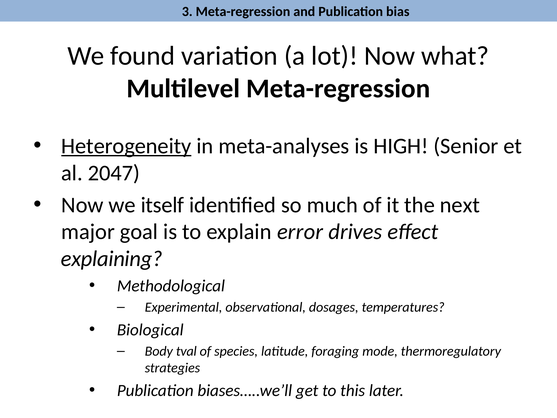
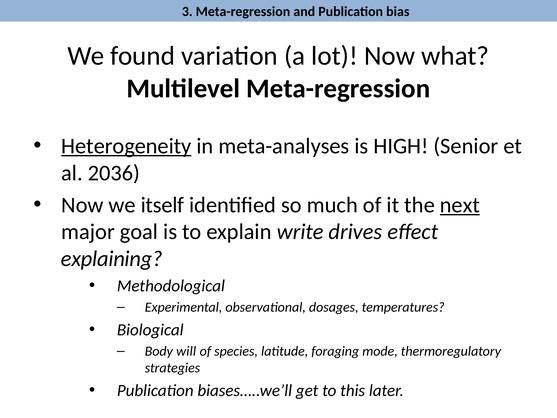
2047: 2047 -> 2036
next underline: none -> present
error: error -> write
tval: tval -> will
